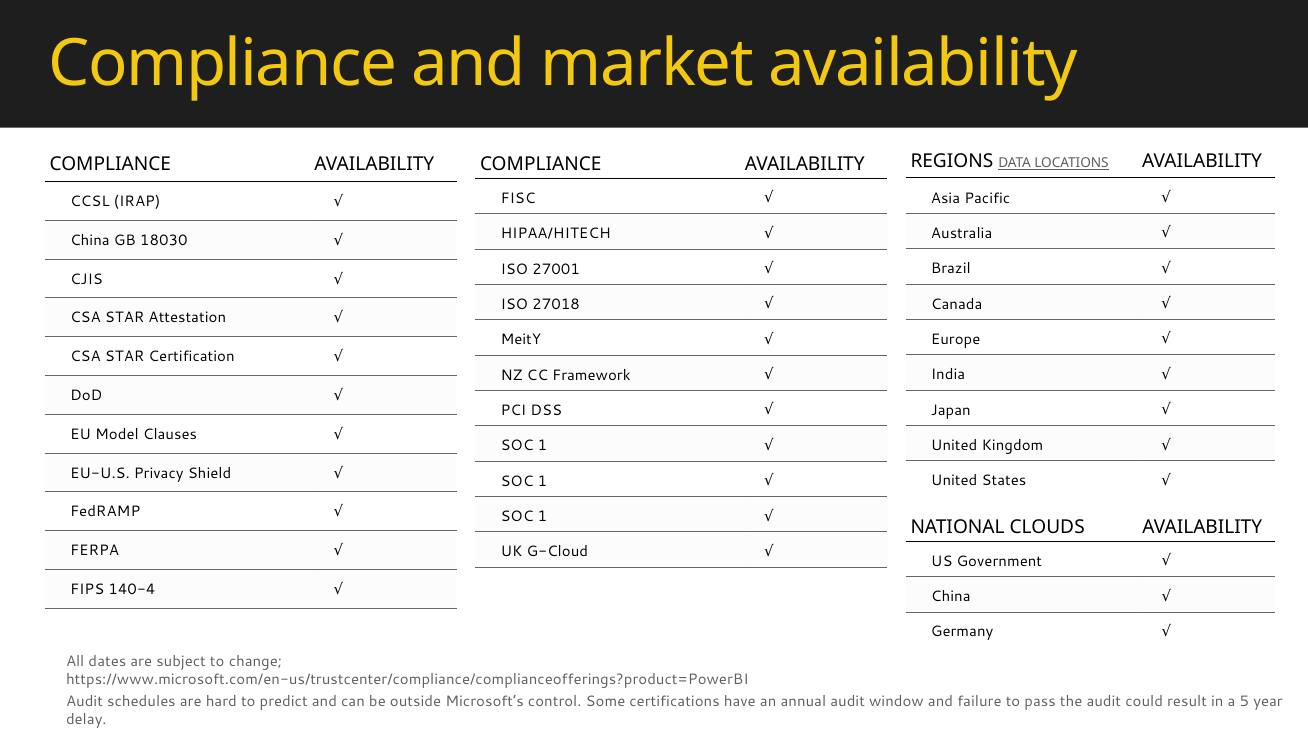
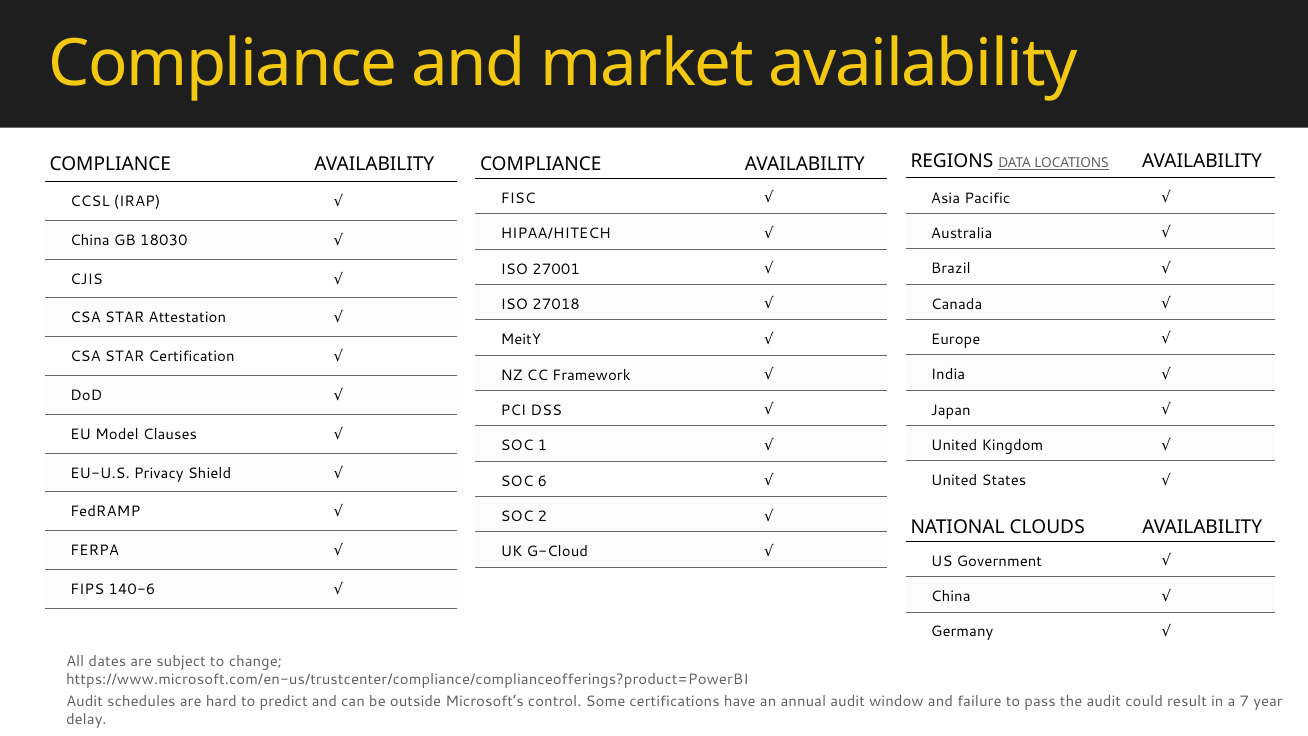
1 at (542, 481): 1 -> 6
1 at (542, 516): 1 -> 2
140-4: 140-4 -> 140-6
5: 5 -> 7
